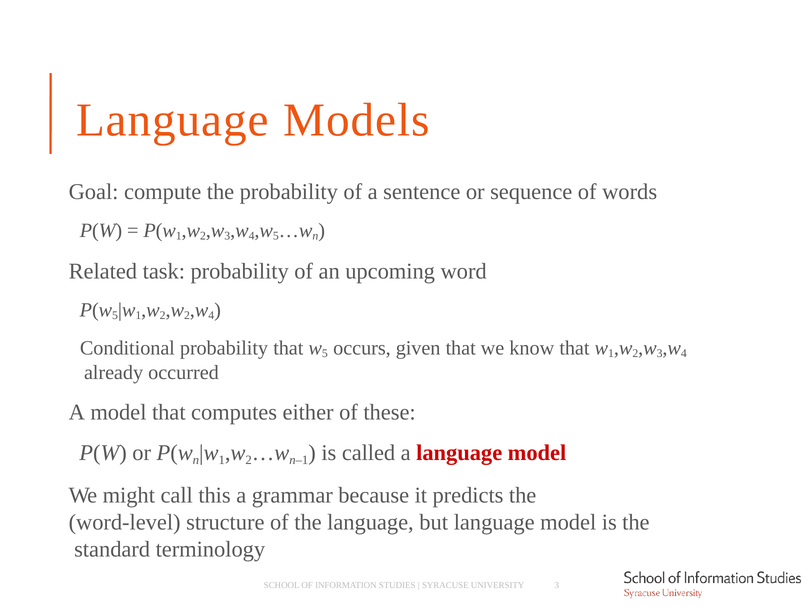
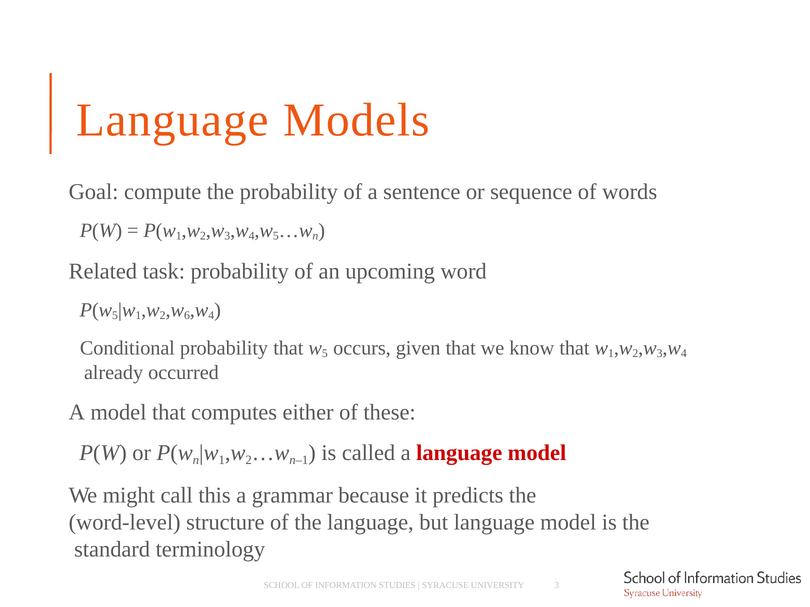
2 at (187, 316): 2 -> 6
